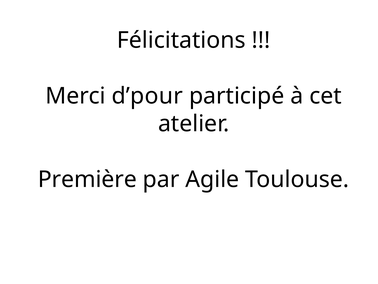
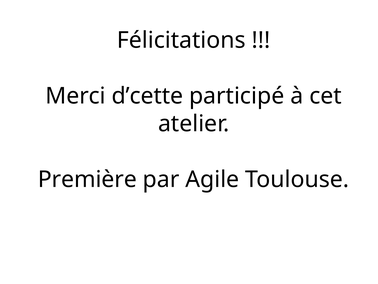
d’pour: d’pour -> d’cette
